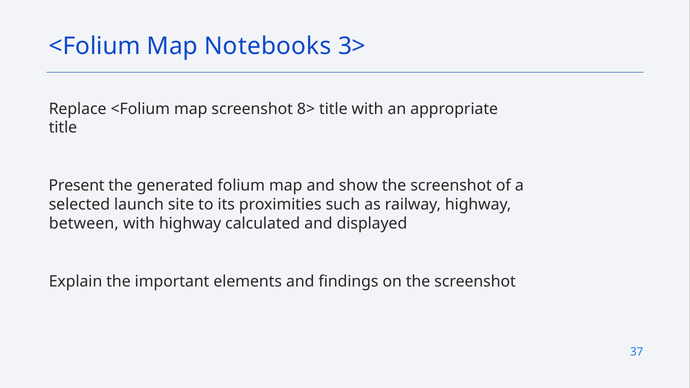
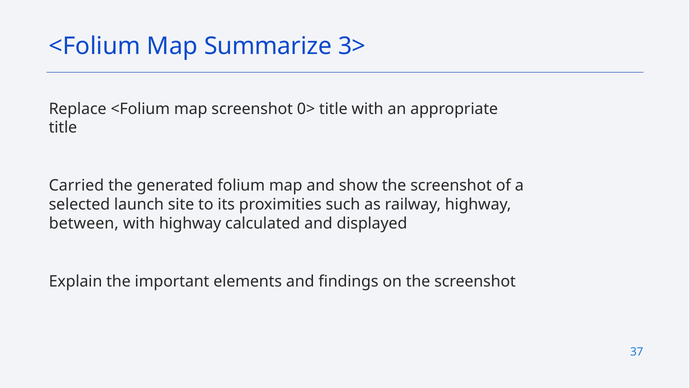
Notebooks: Notebooks -> Summarize
8>: 8> -> 0>
Present: Present -> Carried
